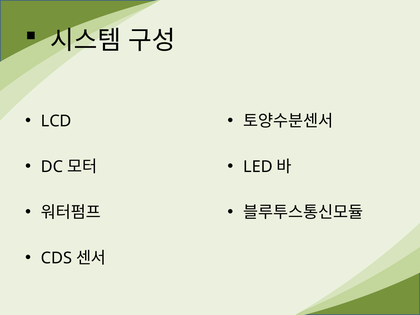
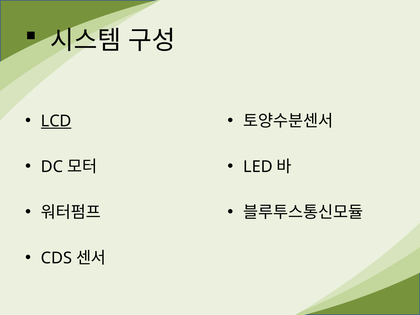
LCD underline: none -> present
